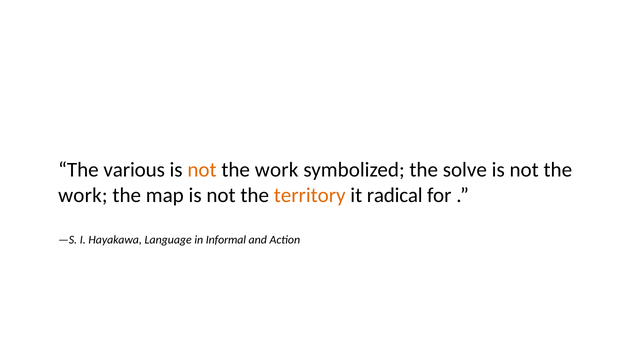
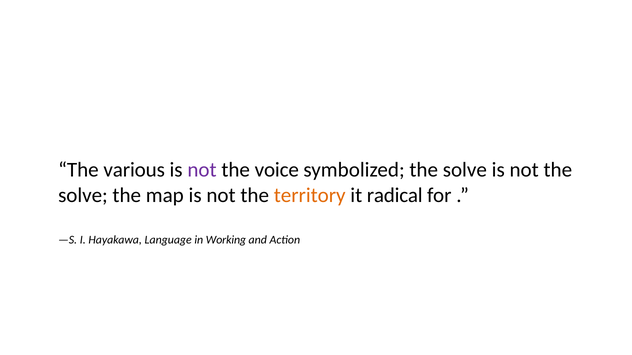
not at (202, 170) colour: orange -> purple
work at (277, 170): work -> voice
work at (83, 196): work -> solve
Informal: Informal -> Working
